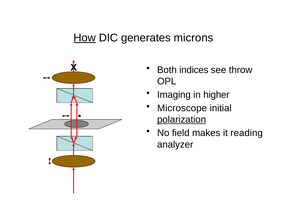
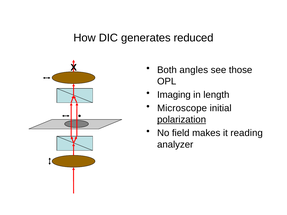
How underline: present -> none
microns: microns -> reduced
indices: indices -> angles
throw: throw -> those
higher: higher -> length
